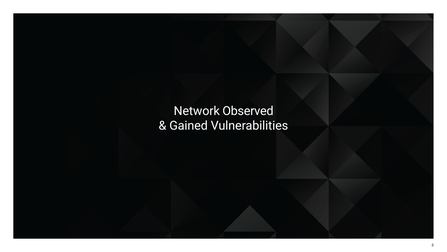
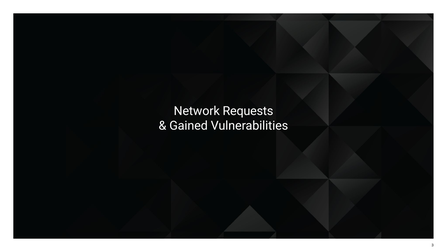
Observed: Observed -> Requests
